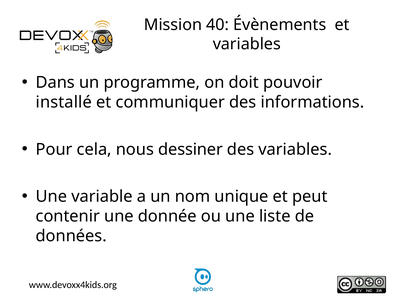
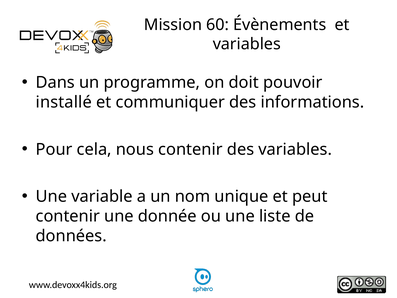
40: 40 -> 60
nous dessiner: dessiner -> contenir
